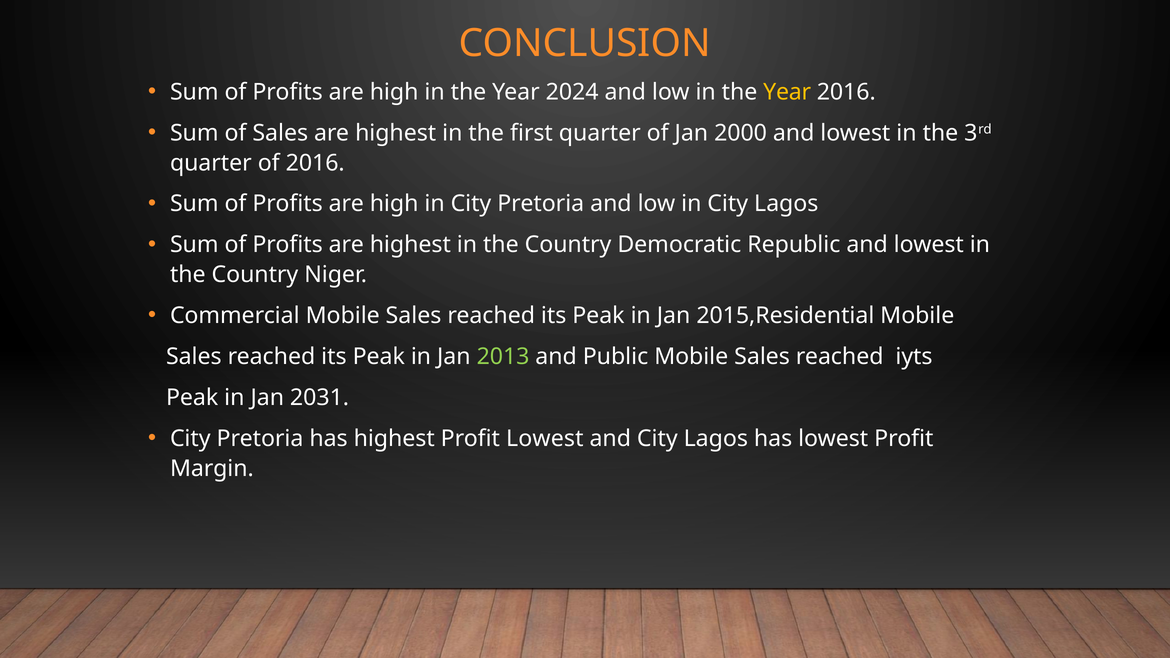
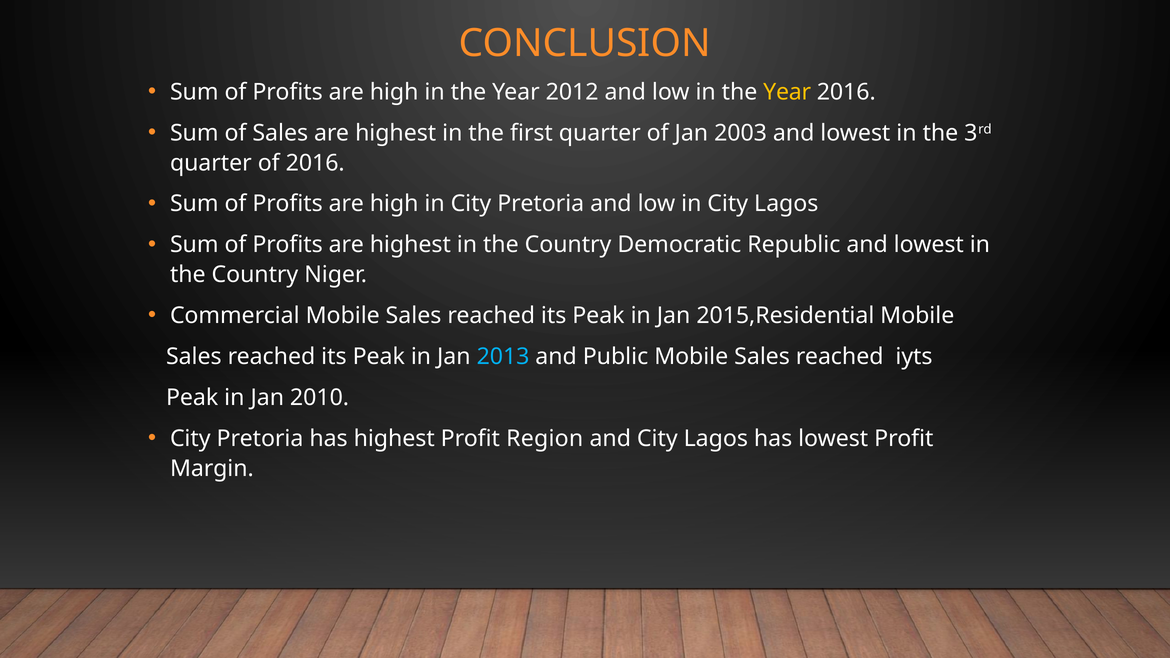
2024: 2024 -> 2012
2000: 2000 -> 2003
2013 colour: light green -> light blue
2031: 2031 -> 2010
Profit Lowest: Lowest -> Region
